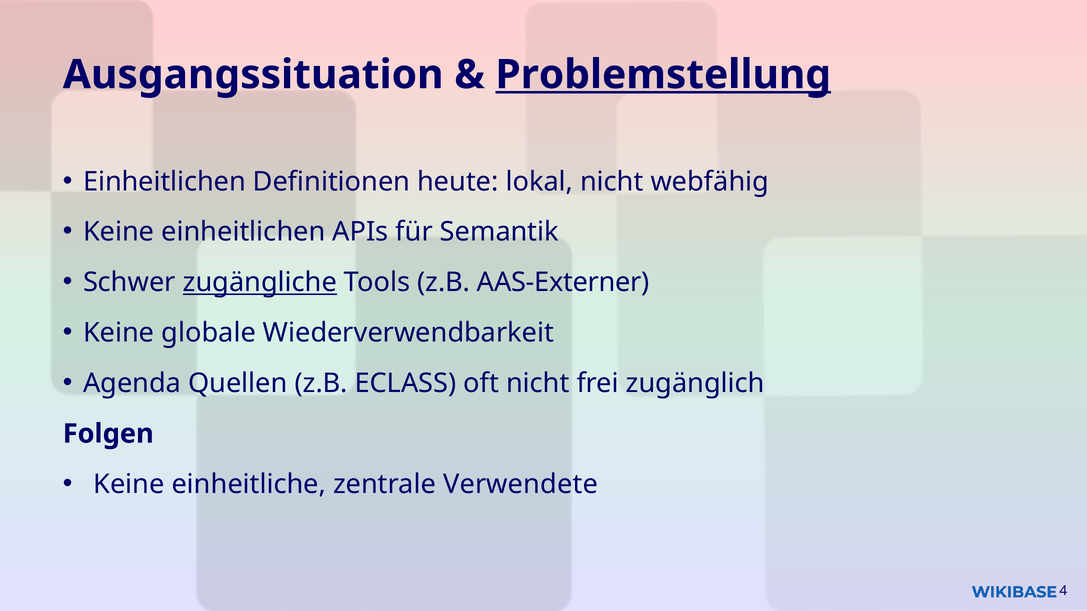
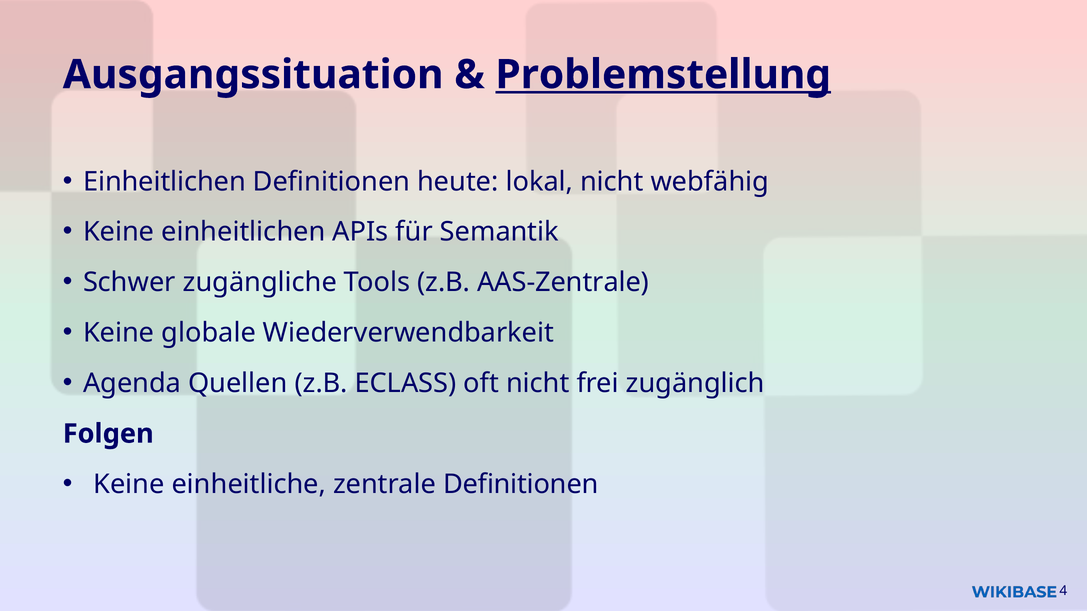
zugängliche underline: present -> none
AAS-Externer: AAS-Externer -> AAS-Zentrale
zentrale Verwendete: Verwendete -> Definitionen
